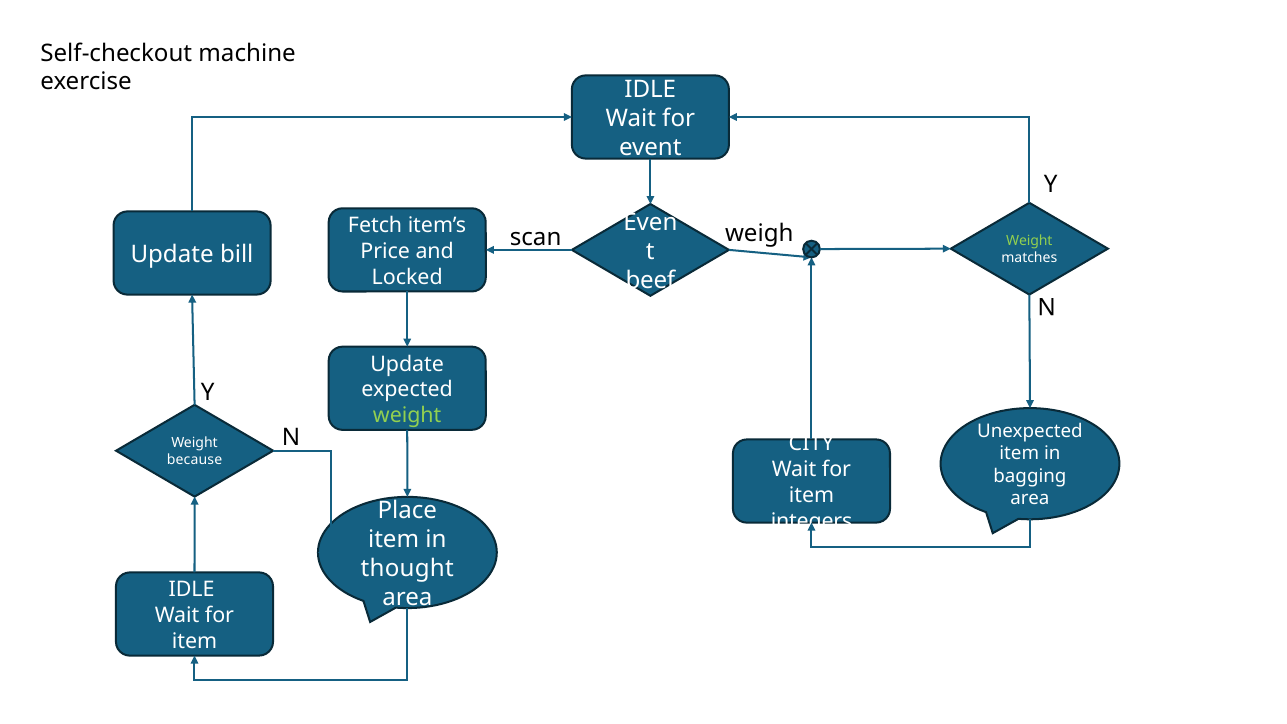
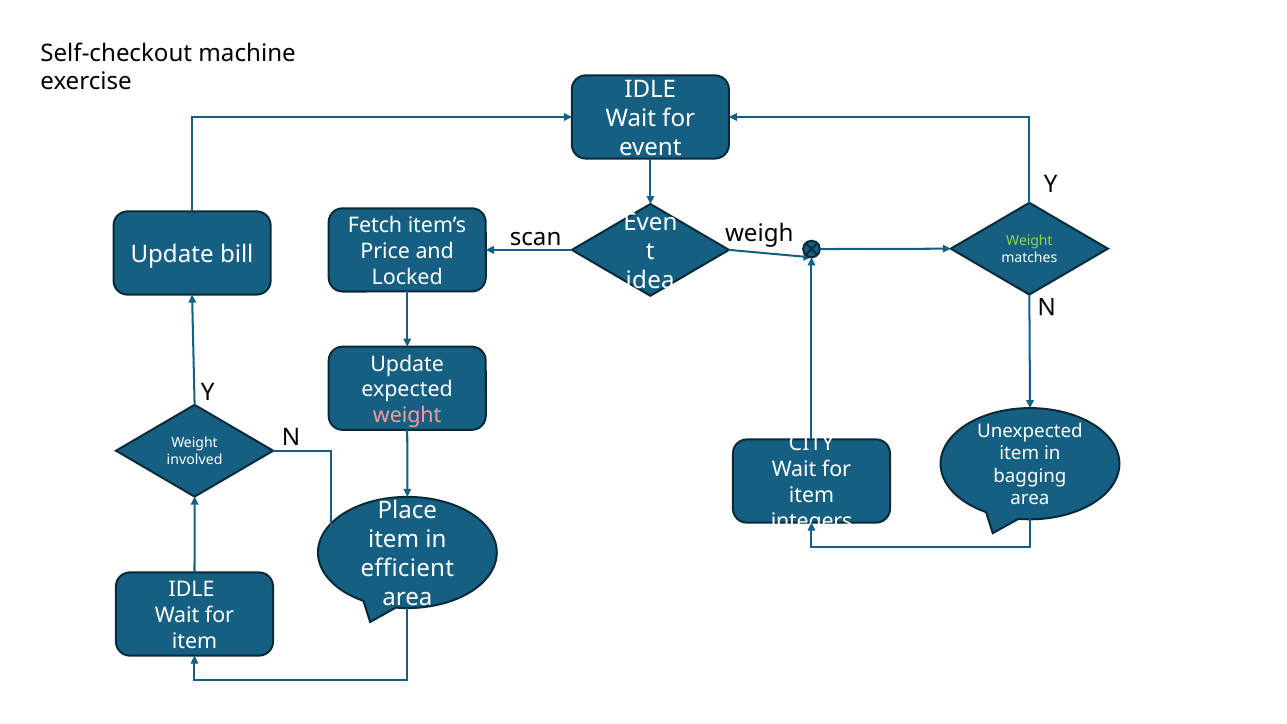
beef: beef -> idea
weight at (407, 415) colour: light green -> pink
because: because -> involved
thought: thought -> efficient
